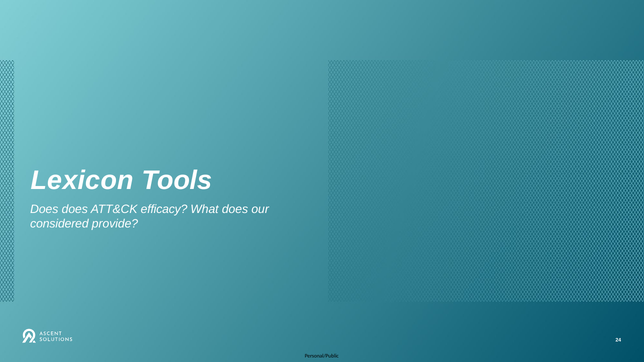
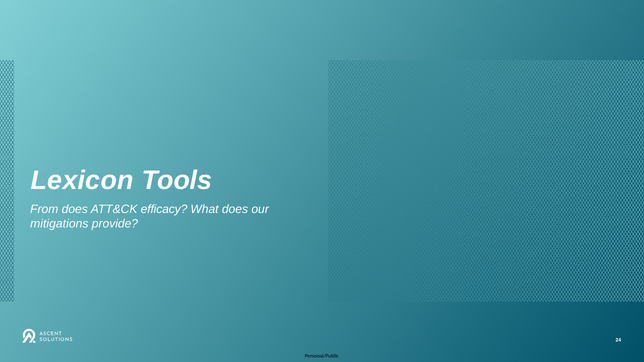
Does at (44, 210): Does -> From
considered: considered -> mitigations
